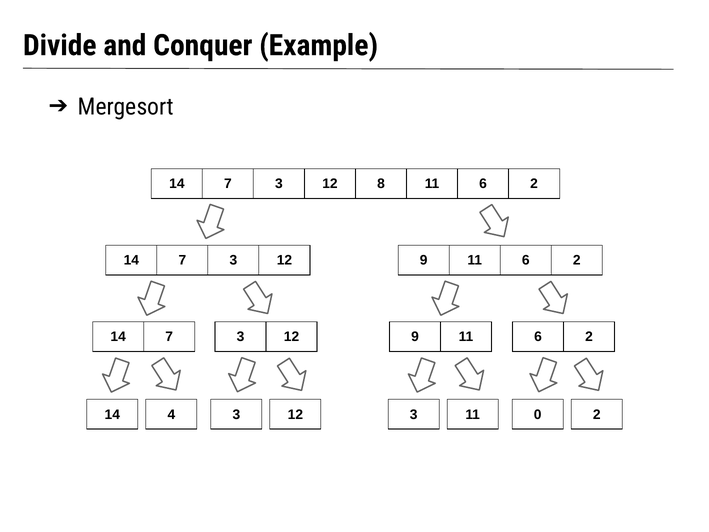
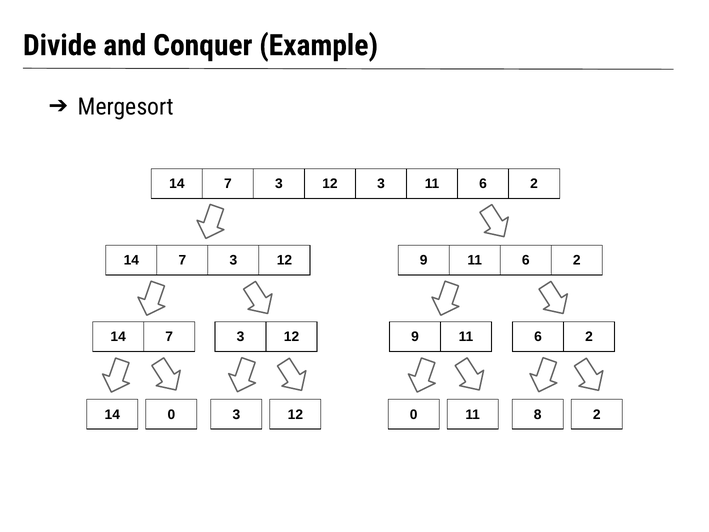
12 8: 8 -> 3
14 4: 4 -> 0
12 3: 3 -> 0
0: 0 -> 8
